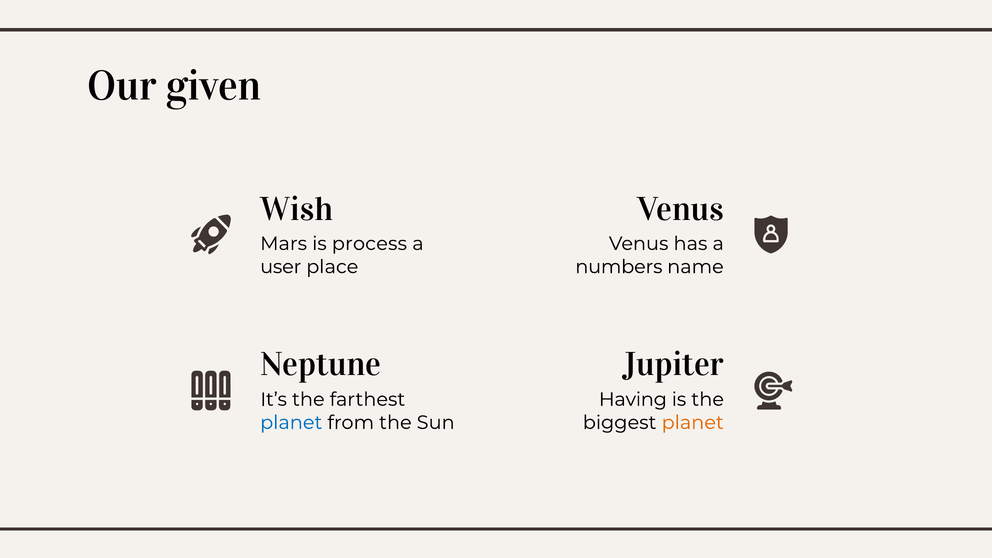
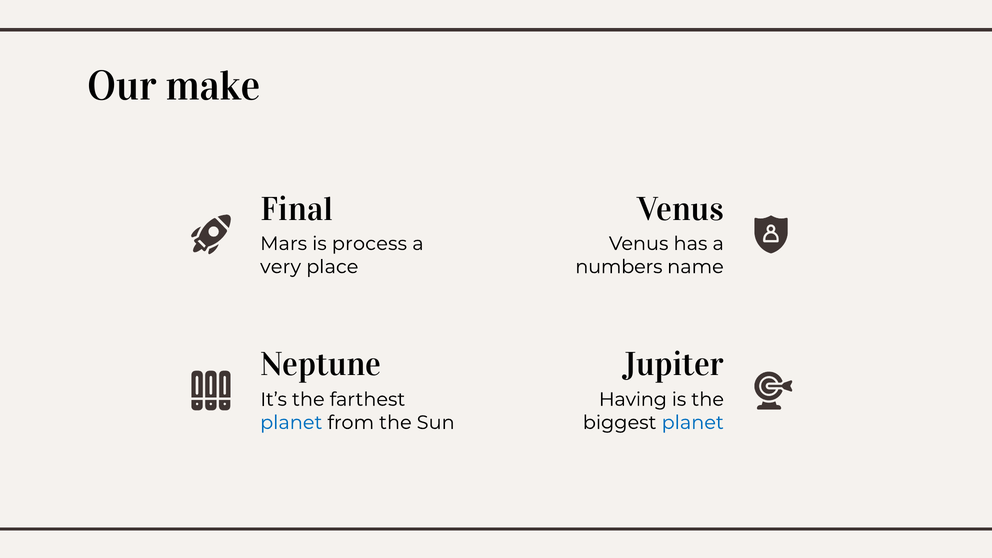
given: given -> make
Wish: Wish -> Final
user: user -> very
planet at (693, 423) colour: orange -> blue
